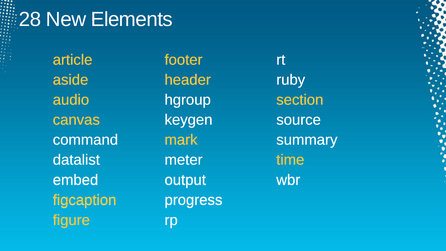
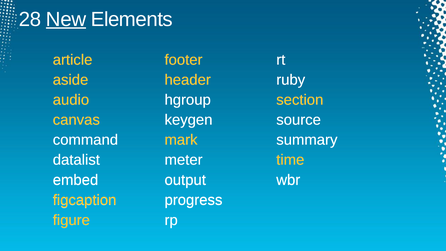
New underline: none -> present
